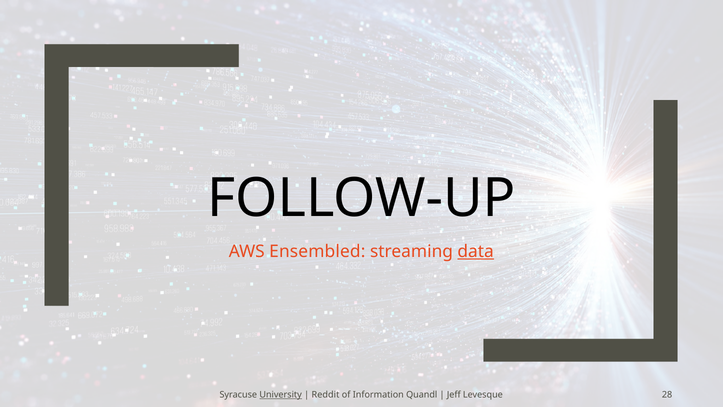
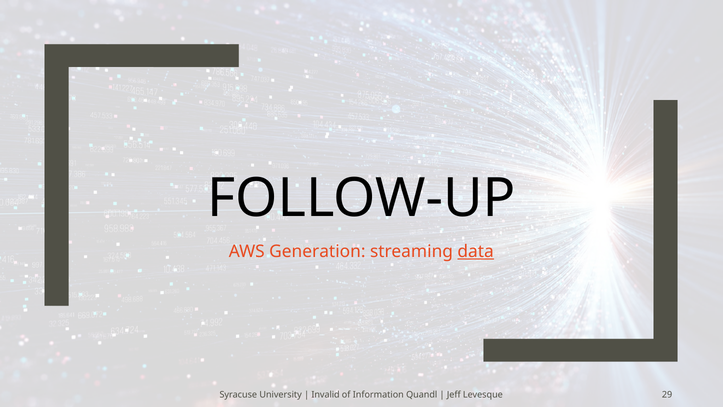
Ensembled: Ensembled -> Generation
University underline: present -> none
Reddit: Reddit -> Invalid
28: 28 -> 29
